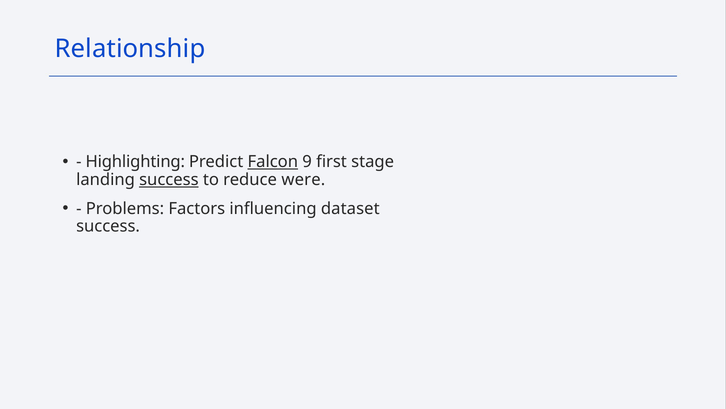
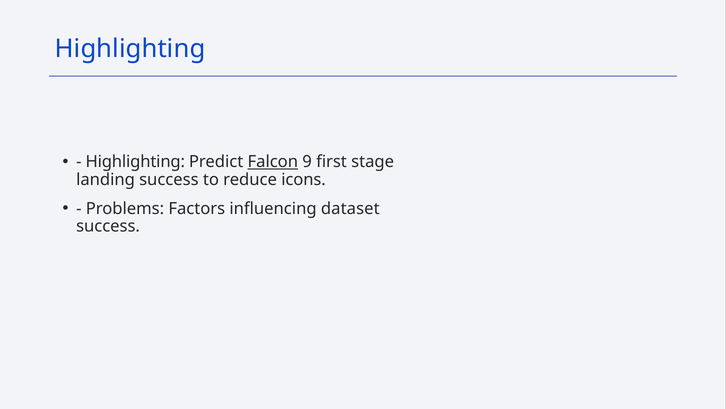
Relationship at (130, 48): Relationship -> Highlighting
success at (169, 180) underline: present -> none
were: were -> icons
